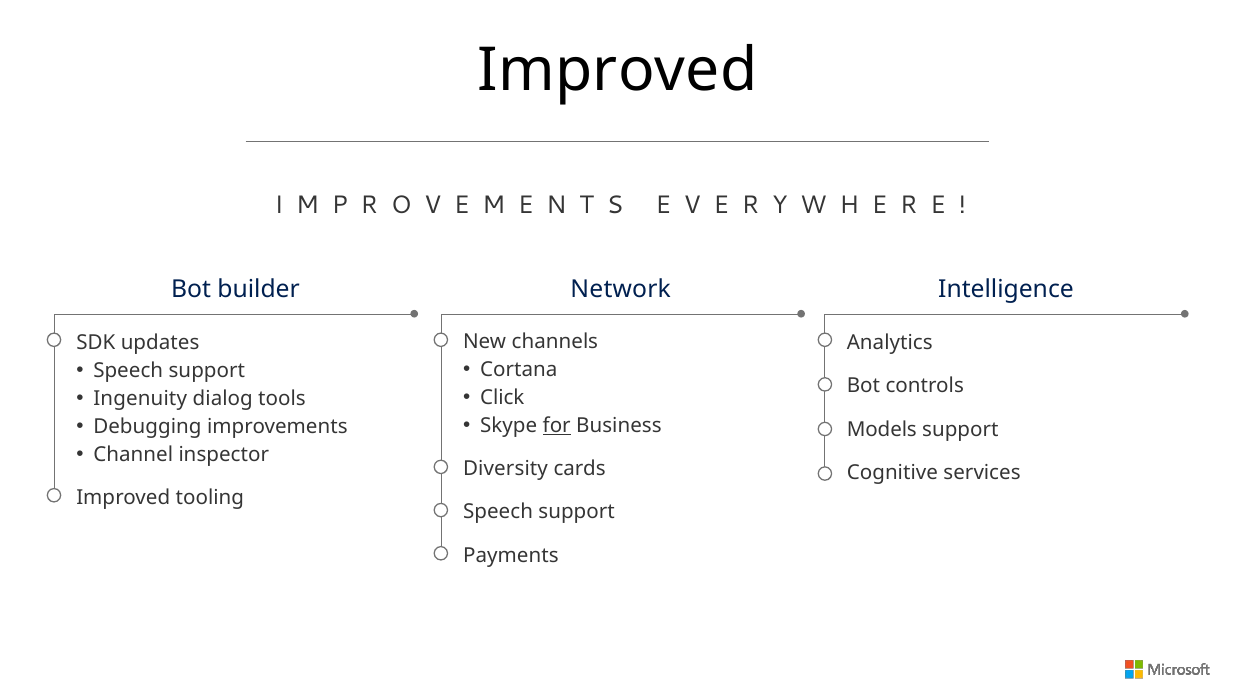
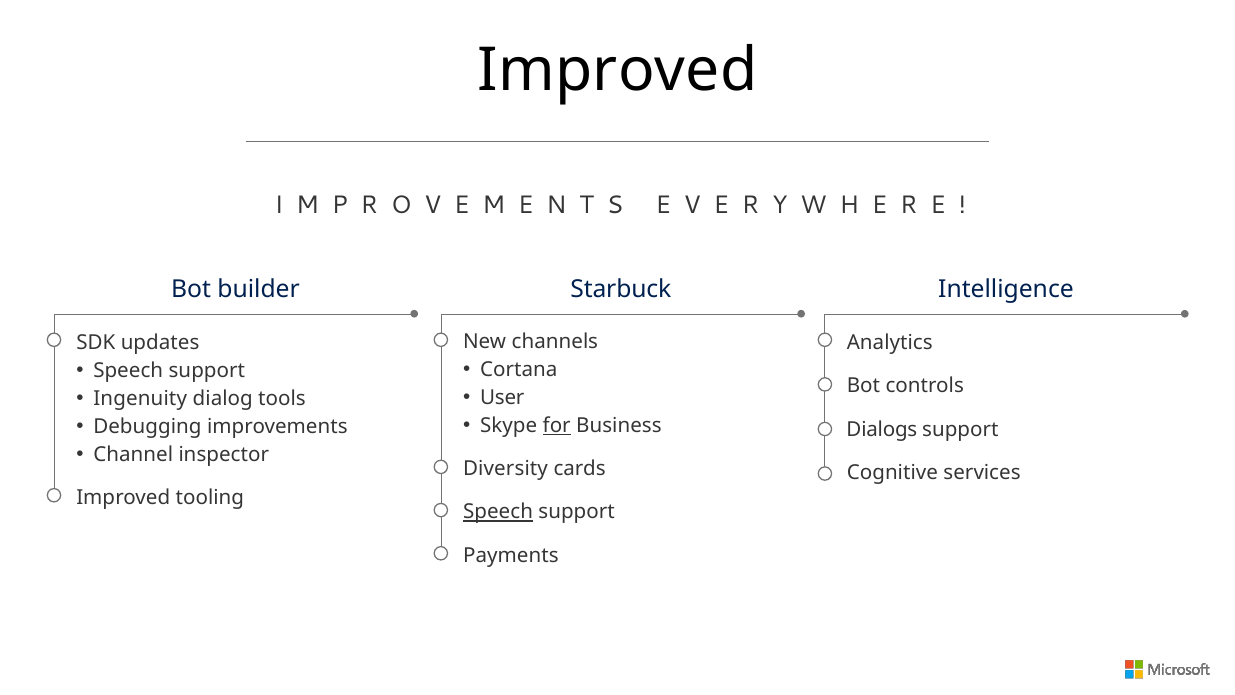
Network: Network -> Starbuck
Click: Click -> User
Models: Models -> Dialogs
Speech at (498, 512) underline: none -> present
